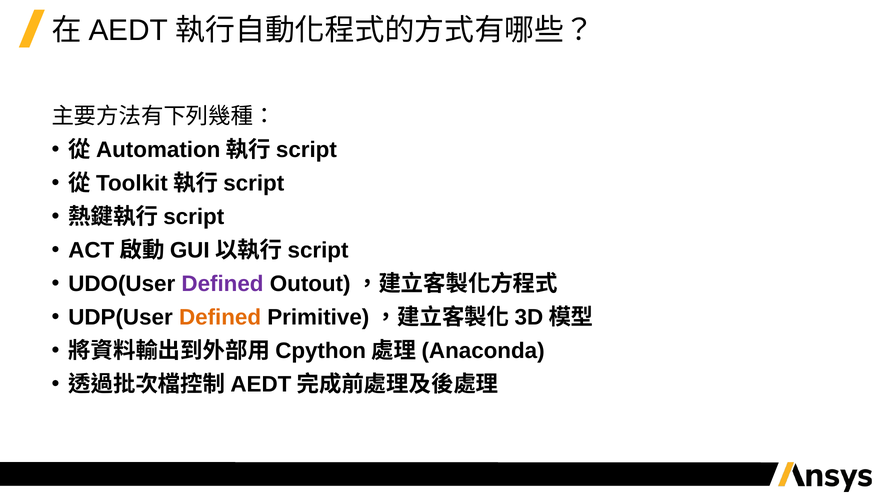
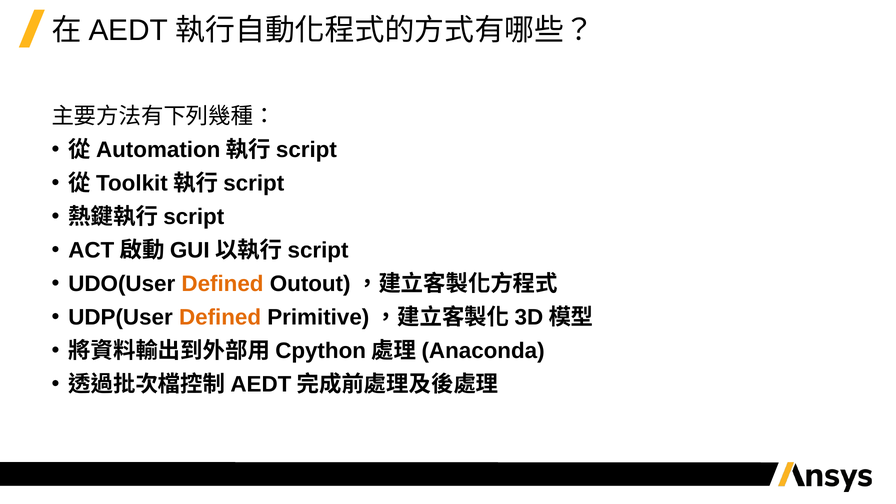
Defined at (222, 284) colour: purple -> orange
